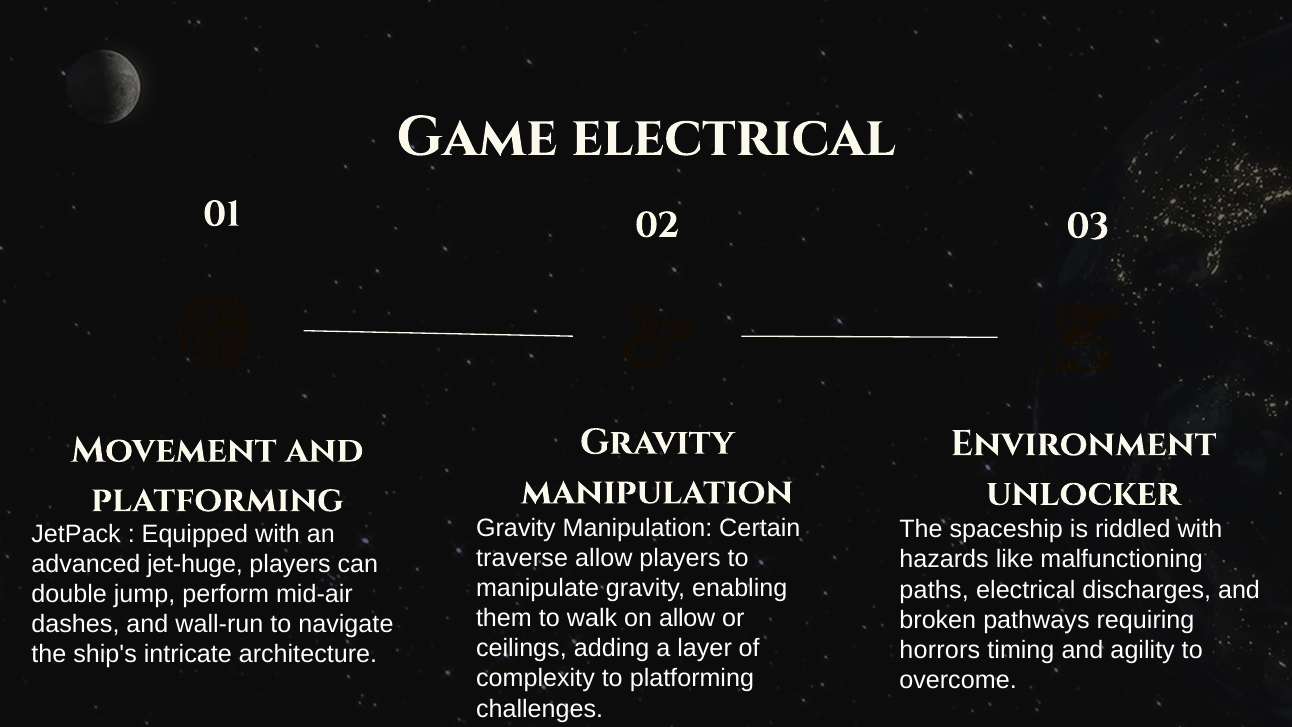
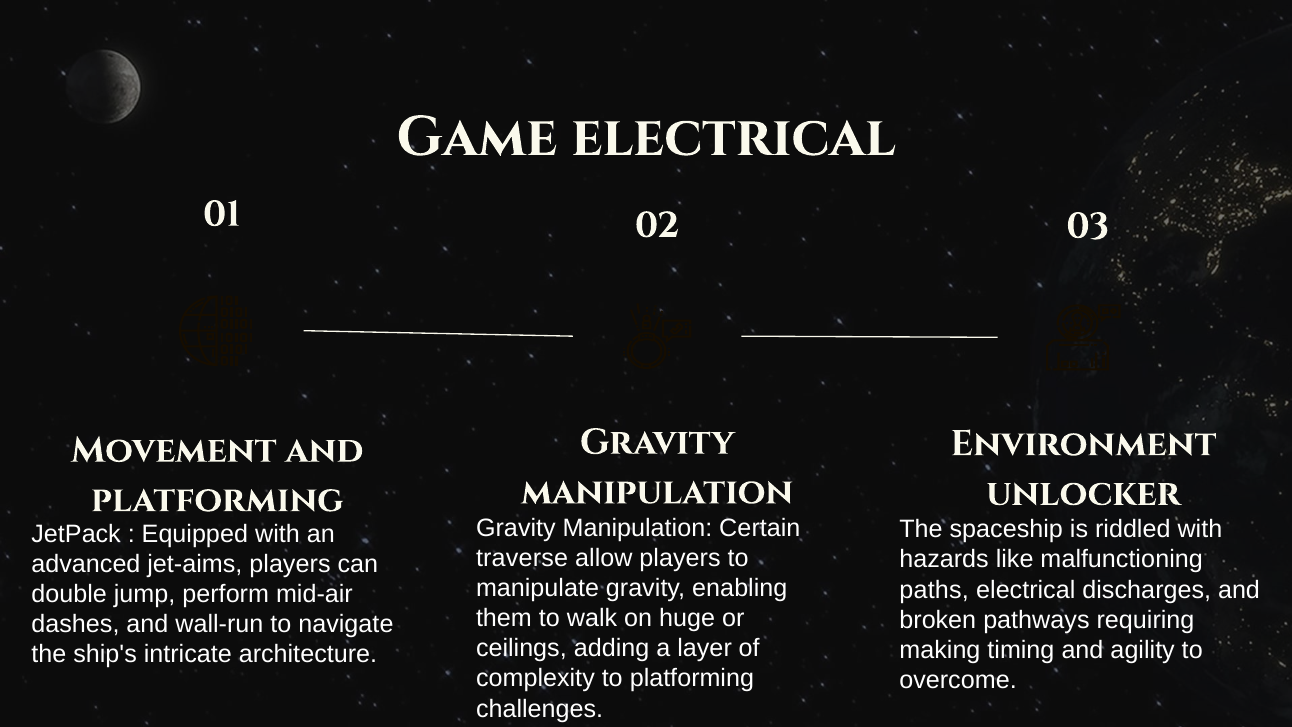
jet-huge: jet-huge -> jet-aims
on allow: allow -> huge
horrors: horrors -> making
